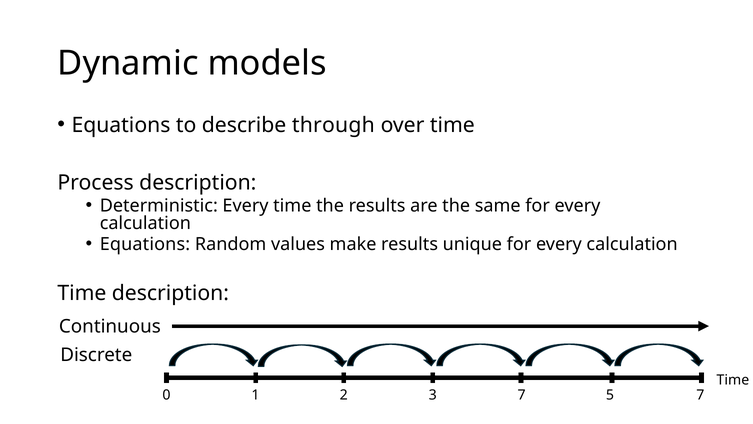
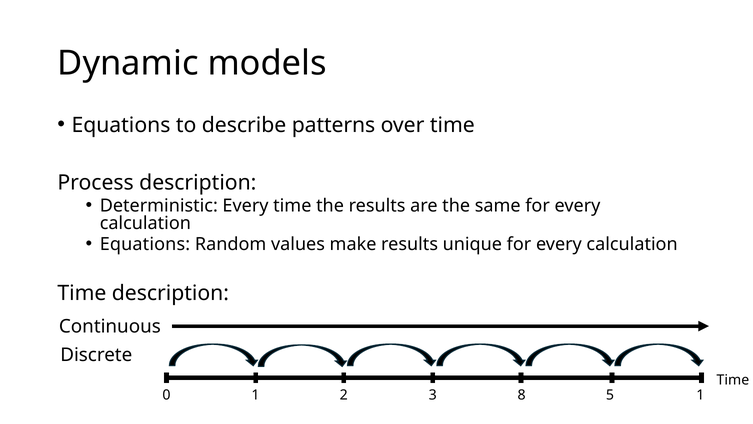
through: through -> patterns
3 7: 7 -> 8
5 7: 7 -> 1
